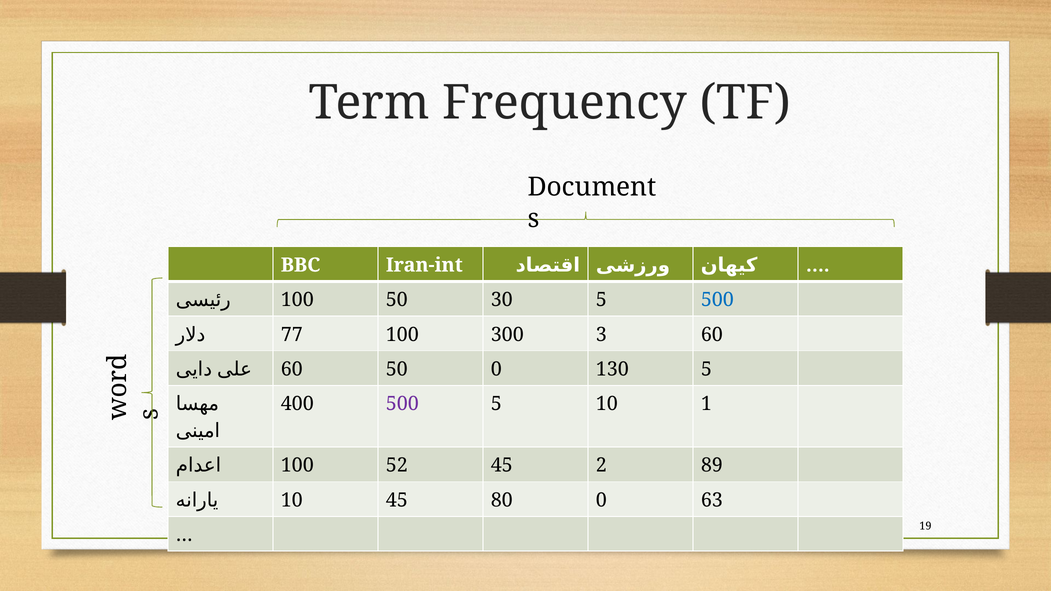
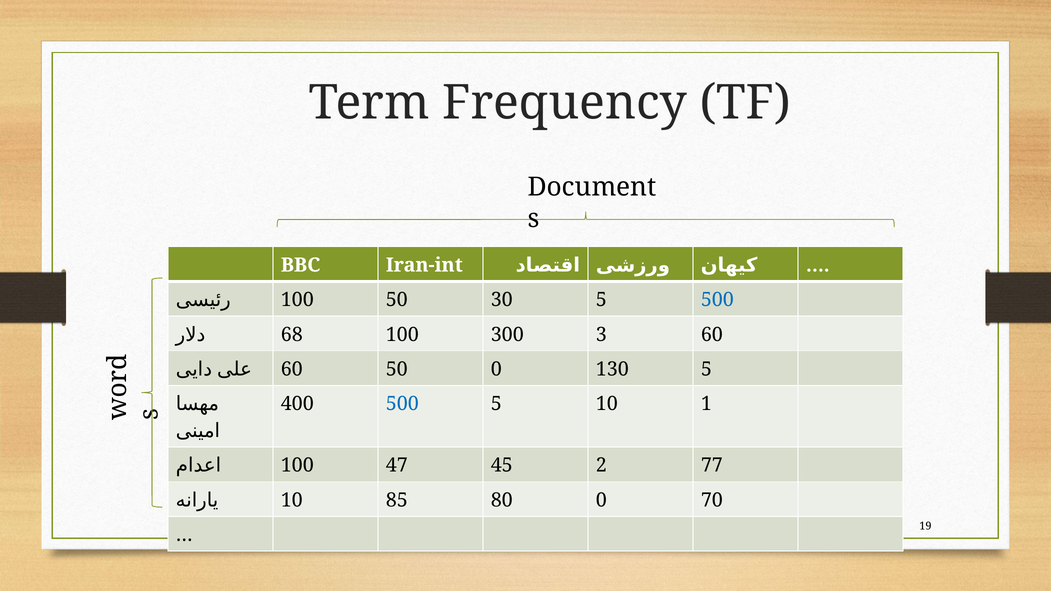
77: 77 -> 68
500 at (402, 404) colour: purple -> blue
52: 52 -> 47
89: 89 -> 77
10 45: 45 -> 85
63: 63 -> 70
